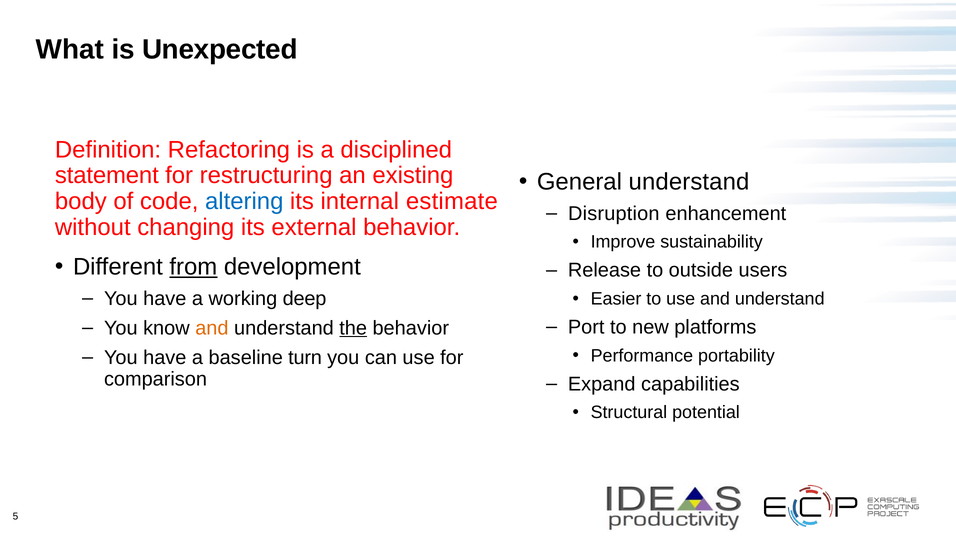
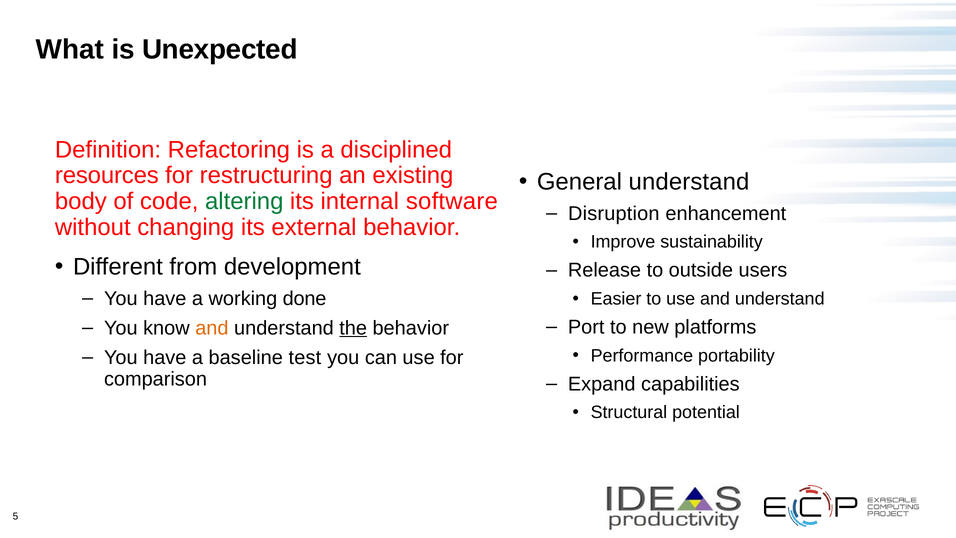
statement: statement -> resources
altering colour: blue -> green
estimate: estimate -> software
from underline: present -> none
deep: deep -> done
turn: turn -> test
